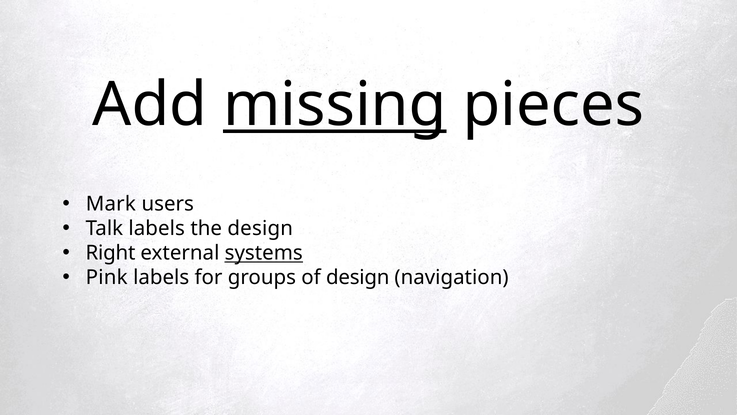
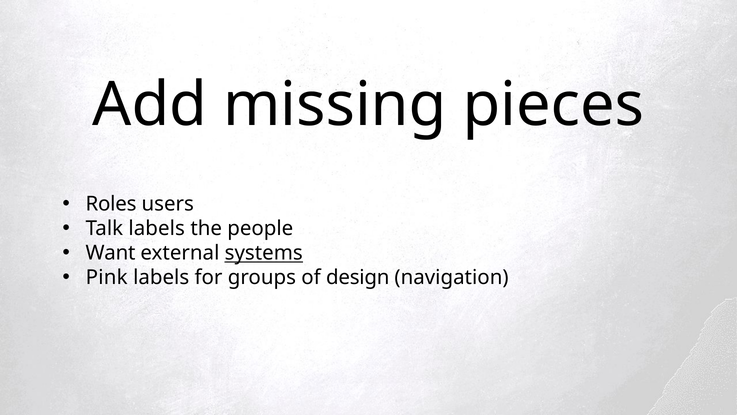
missing underline: present -> none
Mark: Mark -> Roles
the design: design -> people
Right: Right -> Want
